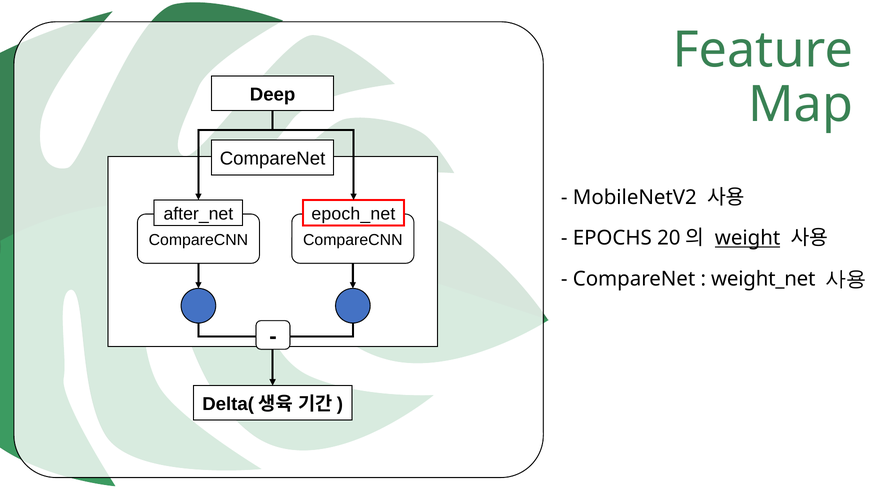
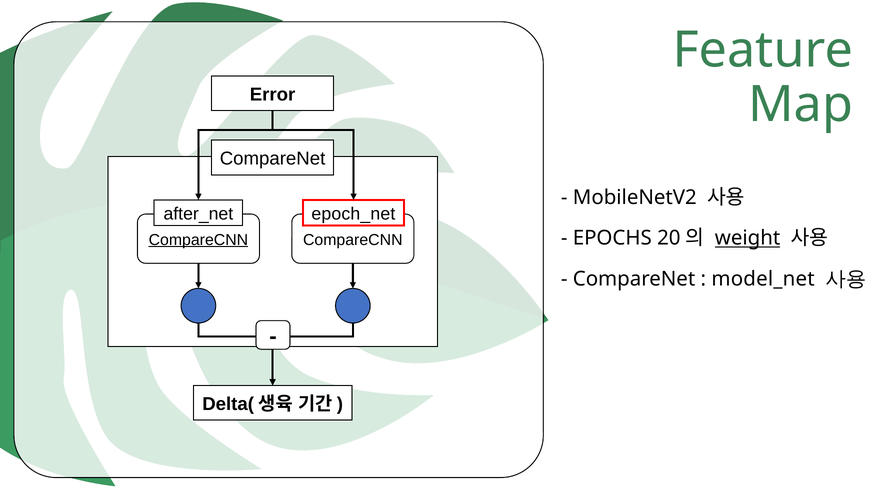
Deep: Deep -> Error
CompareCNN at (198, 240) underline: none -> present
weight_net: weight_net -> model_net
